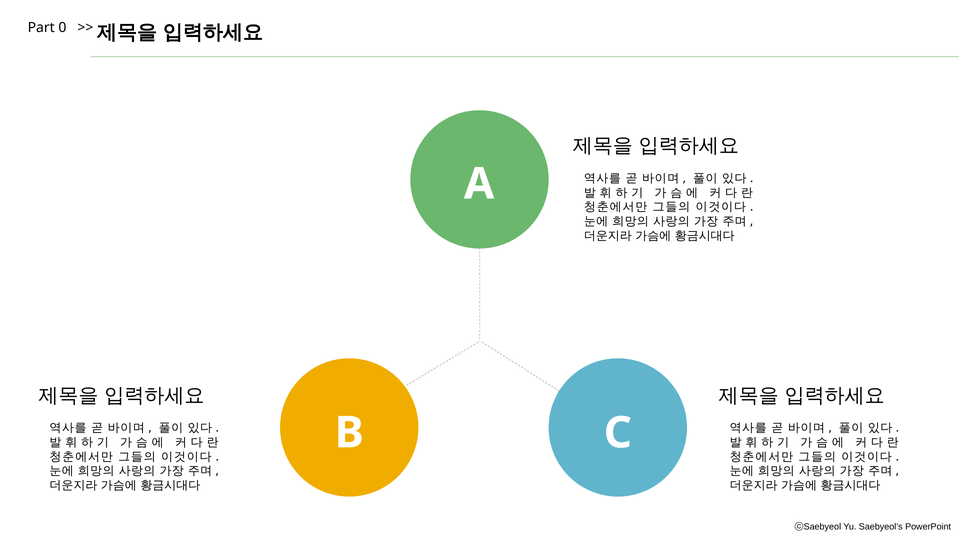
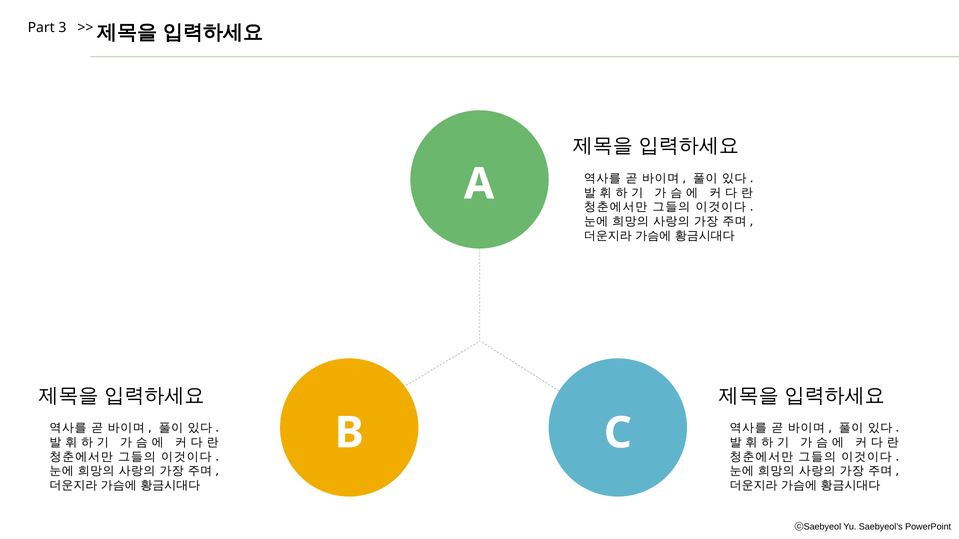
0: 0 -> 3
